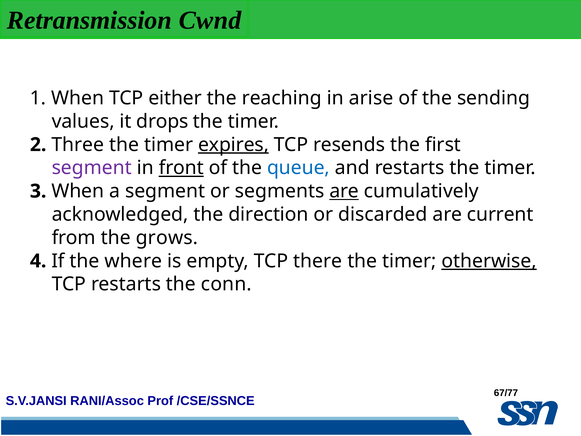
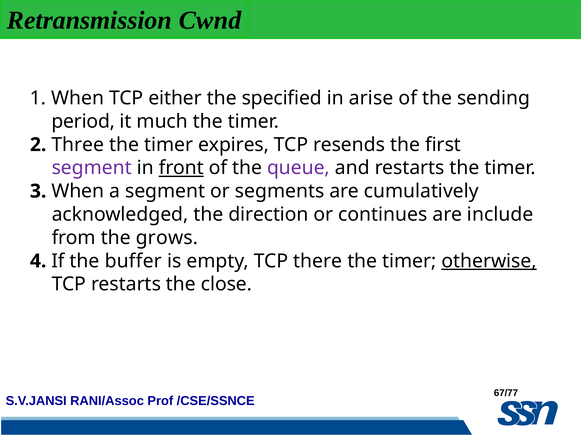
reaching: reaching -> specified
values: values -> period
drops: drops -> much
expires underline: present -> none
queue colour: blue -> purple
are at (344, 191) underline: present -> none
discarded: discarded -> continues
current: current -> include
where: where -> buffer
conn: conn -> close
